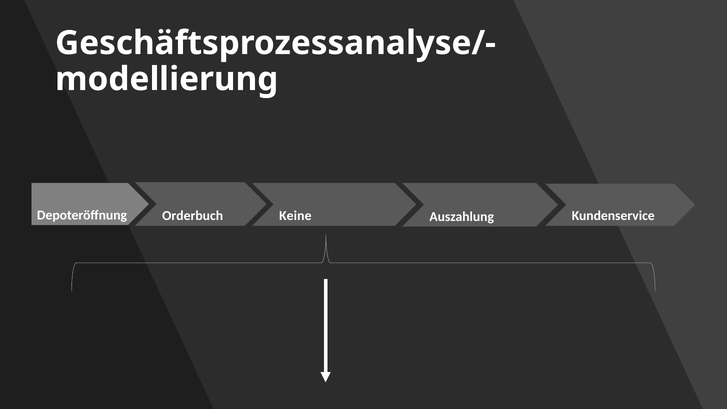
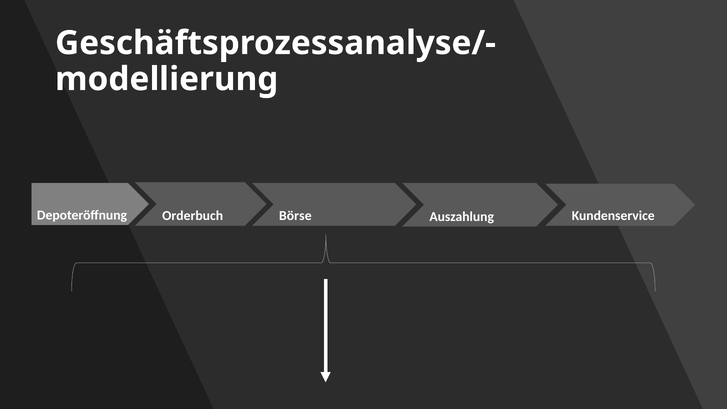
Keine: Keine -> Börse
